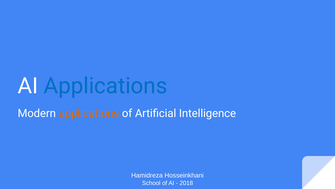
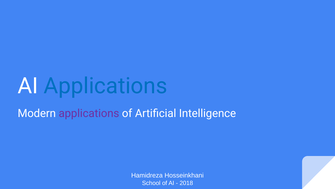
applications at (89, 113) colour: orange -> purple
